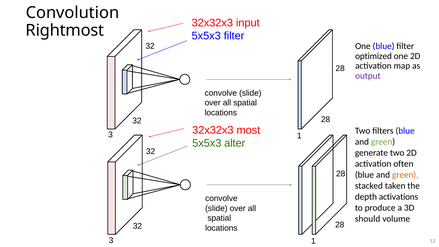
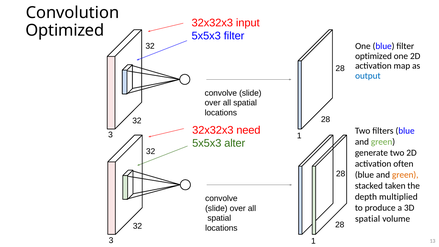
Rightmost at (65, 30): Rightmost -> Optimized
output colour: purple -> blue
most: most -> need
activations: activations -> multiplied
should at (368, 219): should -> spatial
